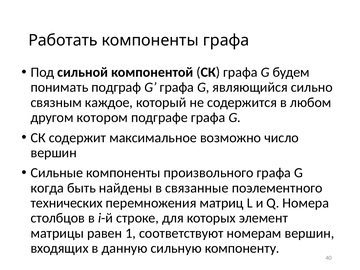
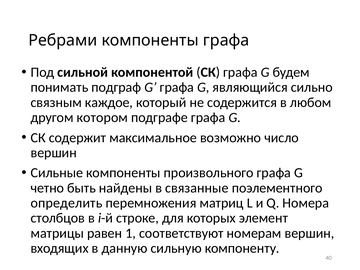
Работать: Работать -> Ребрами
когда: когда -> четно
технических: технических -> определить
